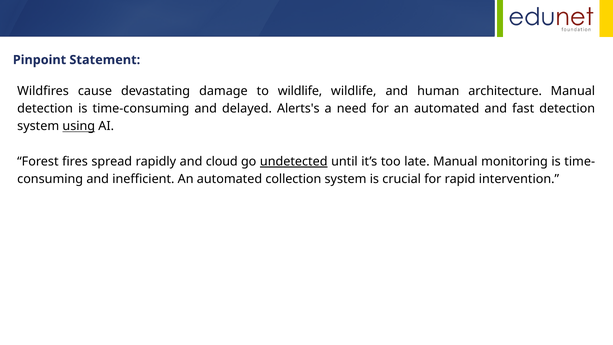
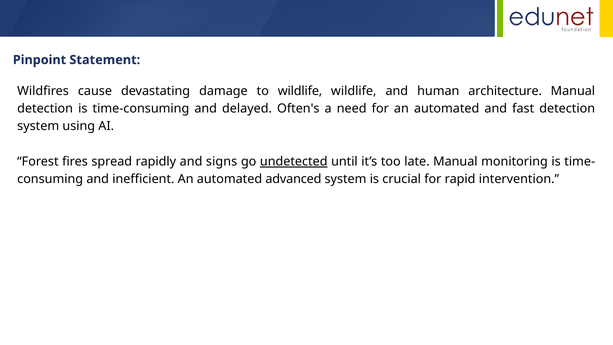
Alerts's: Alerts's -> Often's
using underline: present -> none
cloud: cloud -> signs
collection: collection -> advanced
